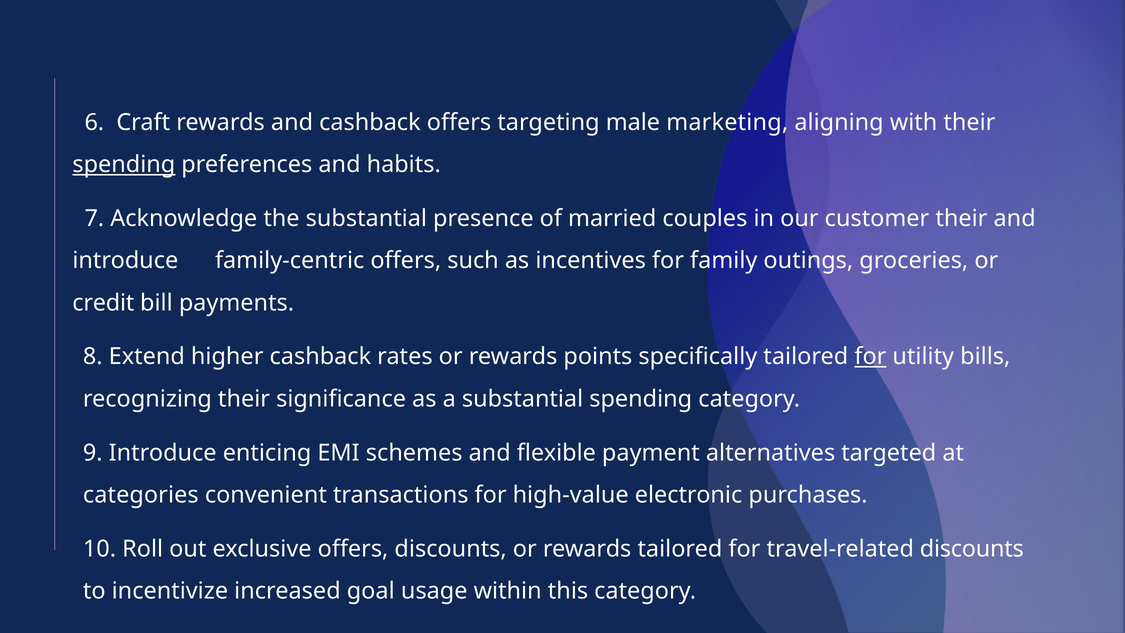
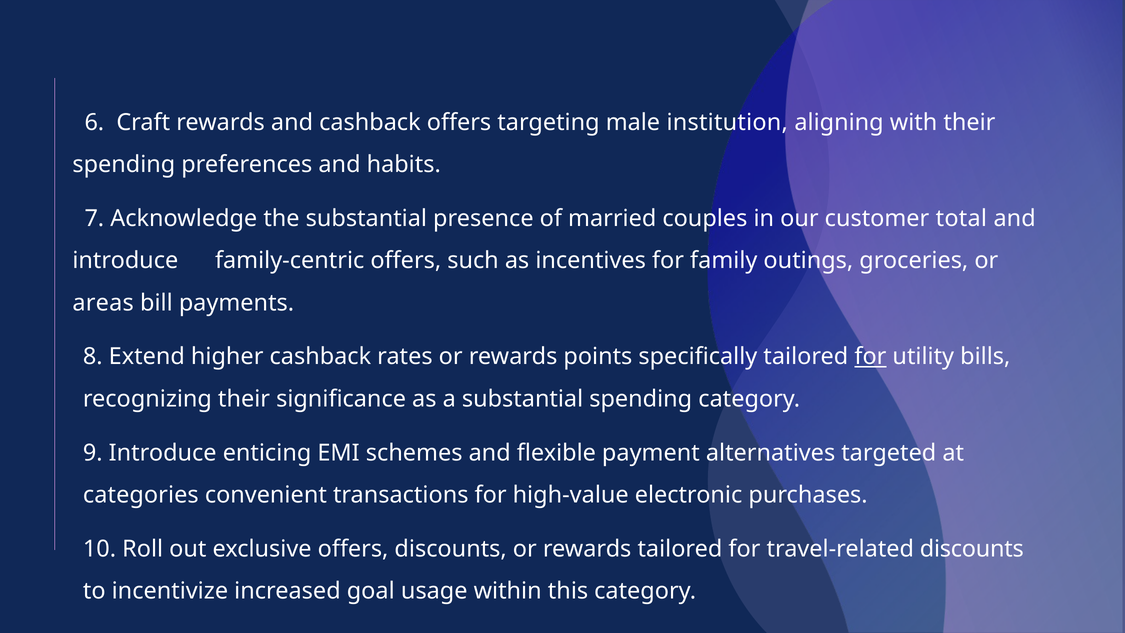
marketing: marketing -> institution
spending at (124, 164) underline: present -> none
customer their: their -> total
credit: credit -> areas
